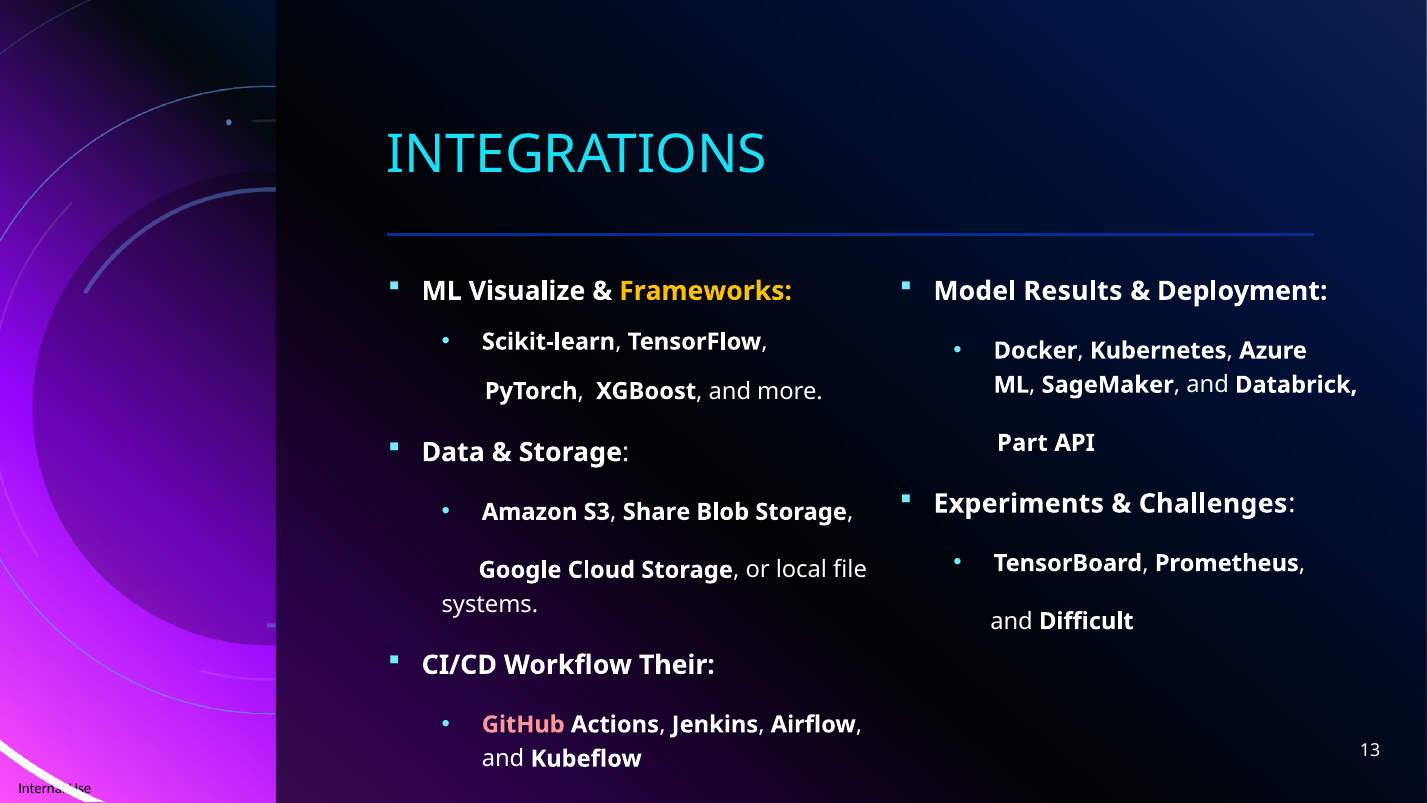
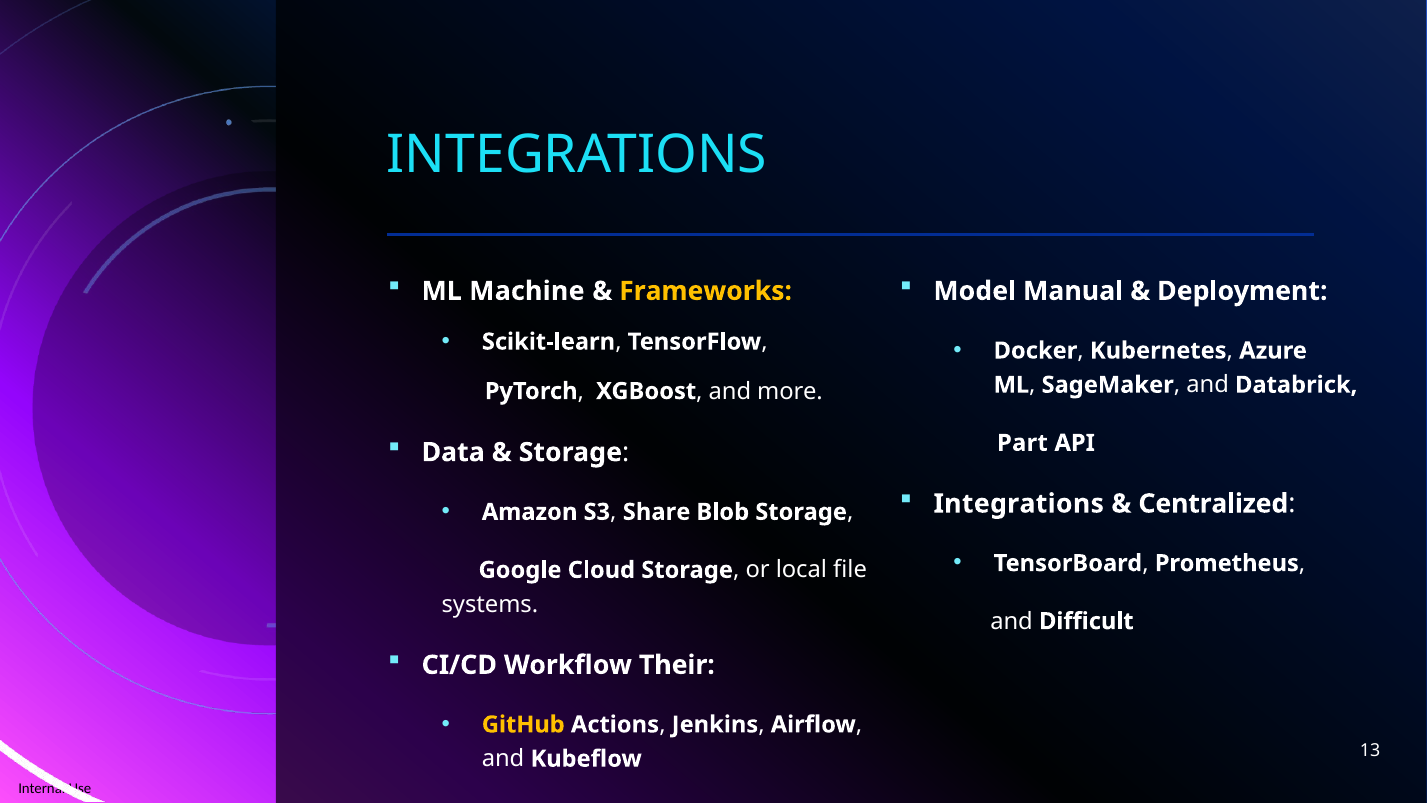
Visualize: Visualize -> Machine
Results: Results -> Manual
Experiments at (1019, 503): Experiments -> Integrations
Challenges: Challenges -> Centralized
GitHub colour: pink -> yellow
